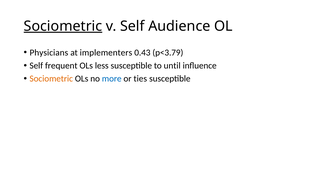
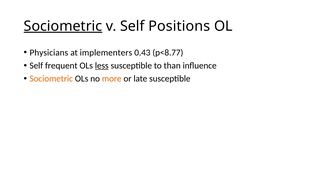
Audience: Audience -> Positions
p<3.79: p<3.79 -> p<8.77
less underline: none -> present
until: until -> than
more colour: blue -> orange
ties: ties -> late
